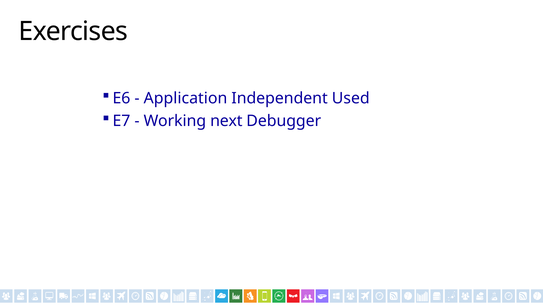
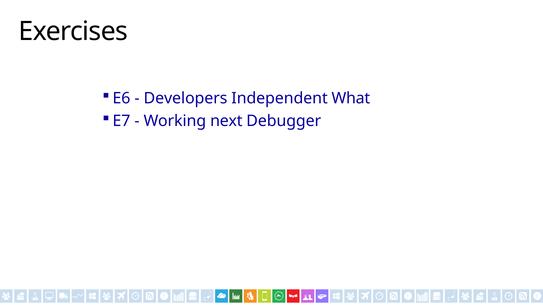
Application: Application -> Developers
Used: Used -> What
